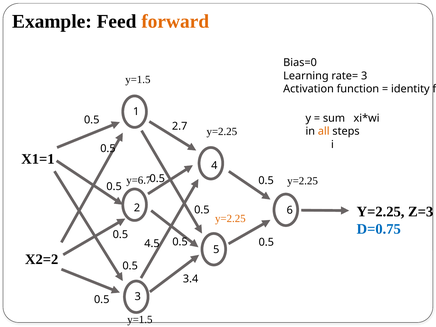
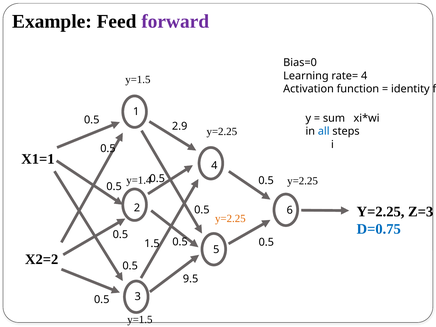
forward colour: orange -> purple
rate= 3: 3 -> 4
2.7: 2.7 -> 2.9
all colour: orange -> blue
y=6.7: y=6.7 -> y=1.4
4.5: 4.5 -> 1.5
3.4: 3.4 -> 9.5
